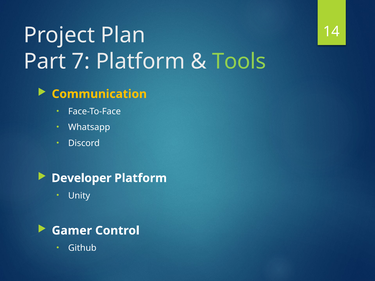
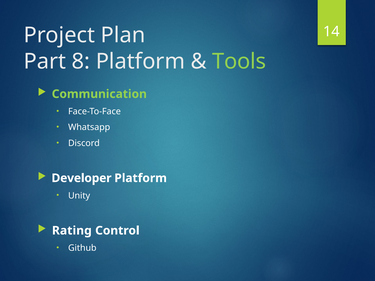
7: 7 -> 8
Communication colour: yellow -> light green
Gamer: Gamer -> Rating
